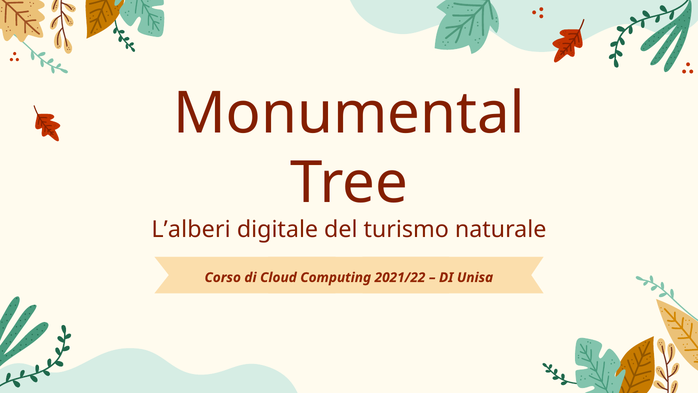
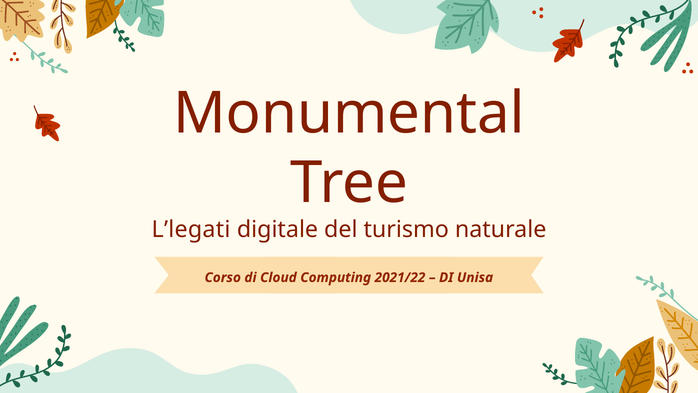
L’alberi: L’alberi -> L’legati
